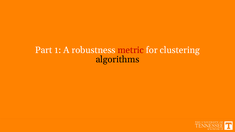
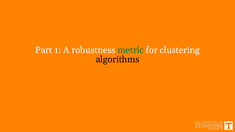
metric colour: red -> green
